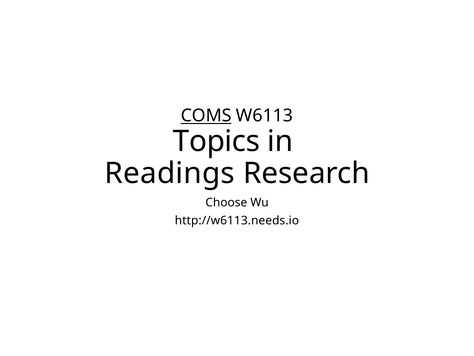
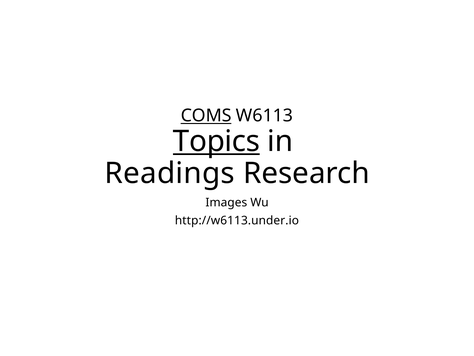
Topics underline: none -> present
Choose: Choose -> Images
http://w6113.needs.io: http://w6113.needs.io -> http://w6113.under.io
